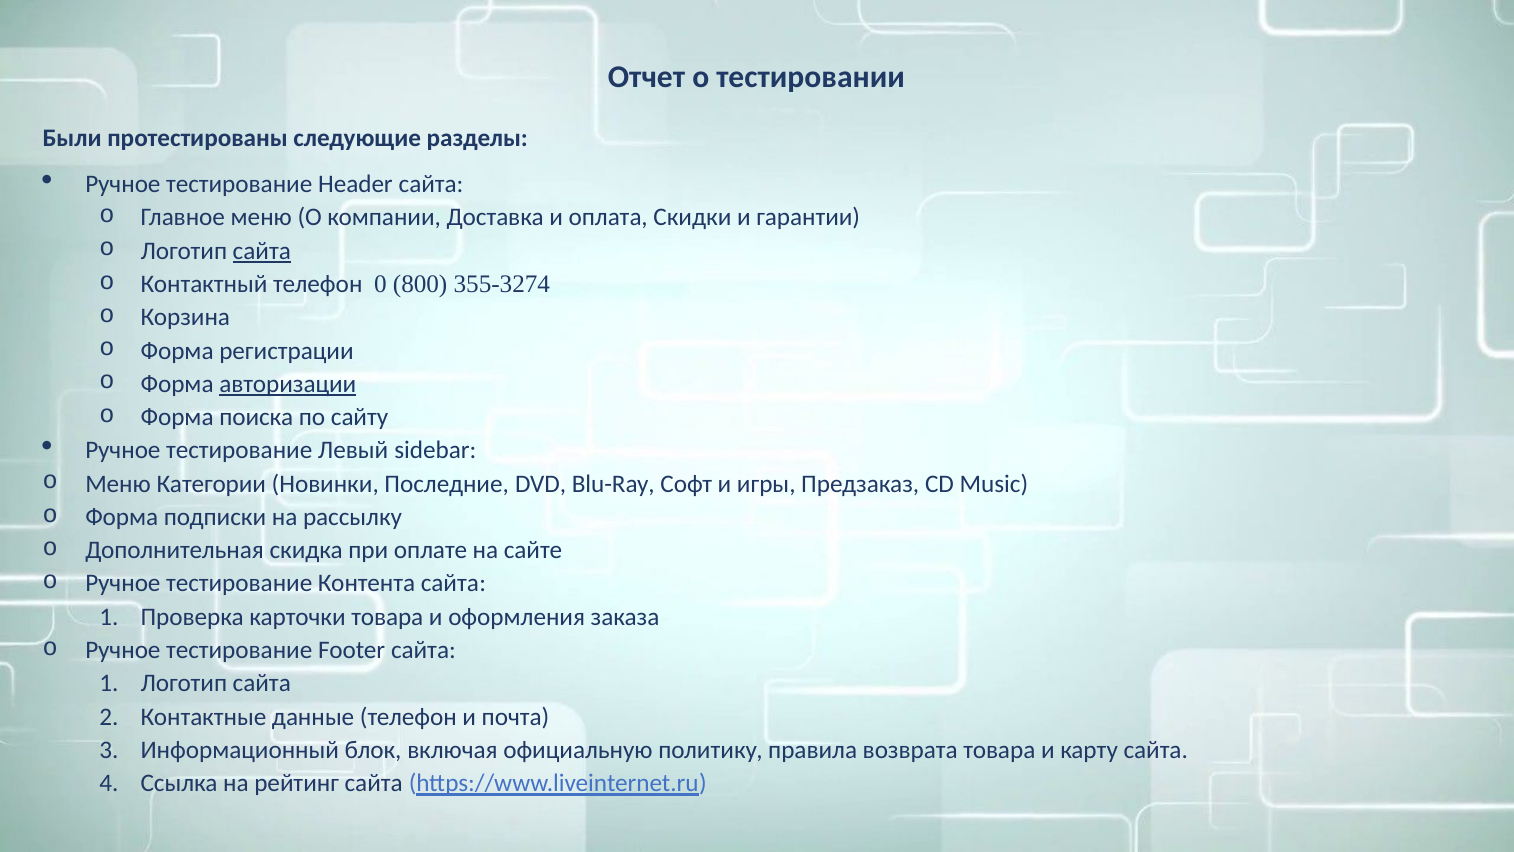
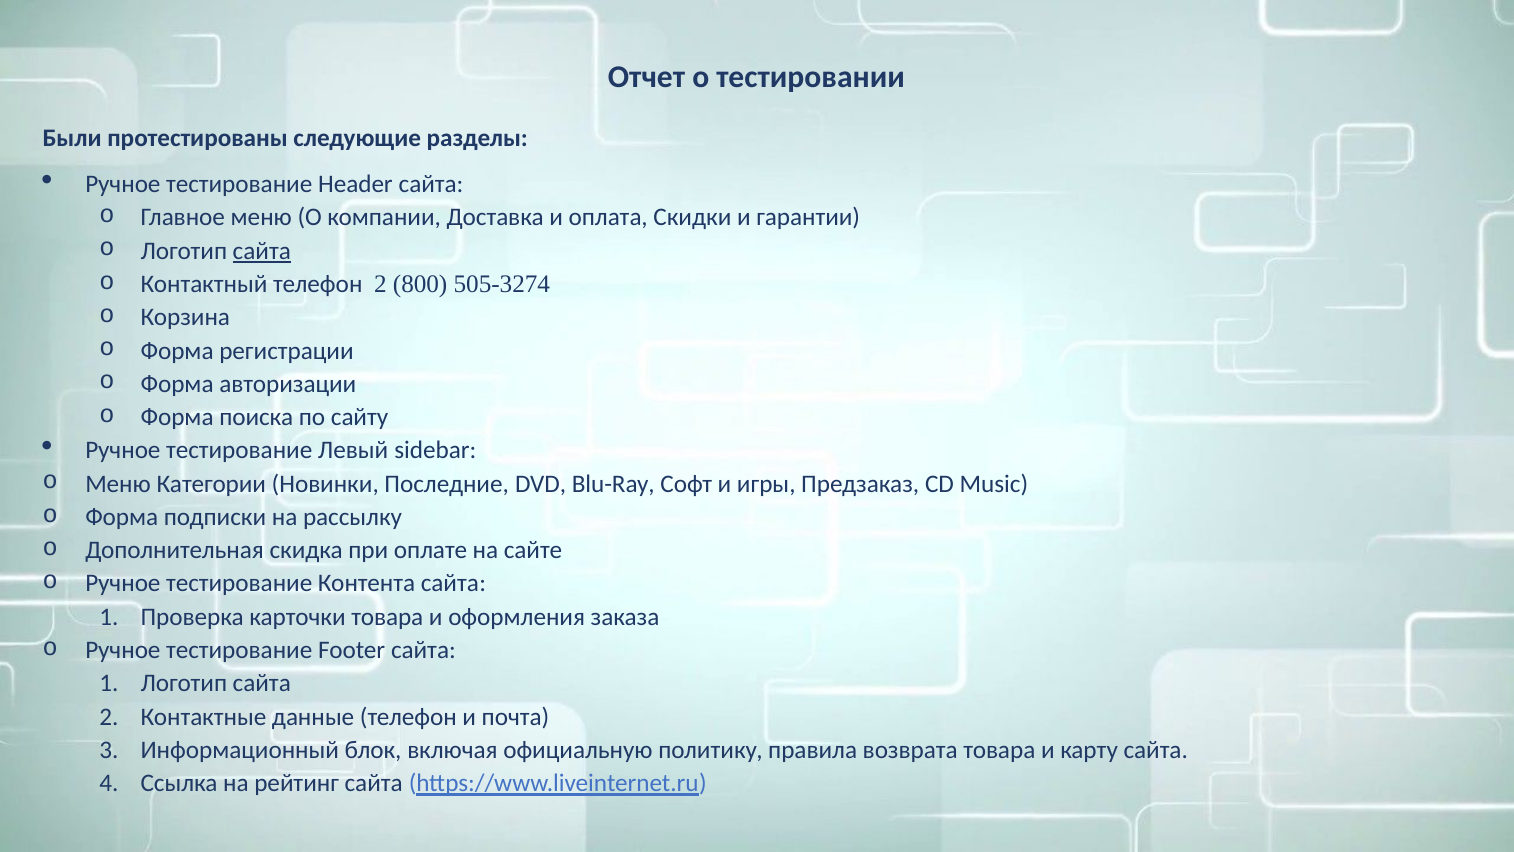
телефон 0: 0 -> 2
355-3274: 355-3274 -> 505-3274
авторизации underline: present -> none
